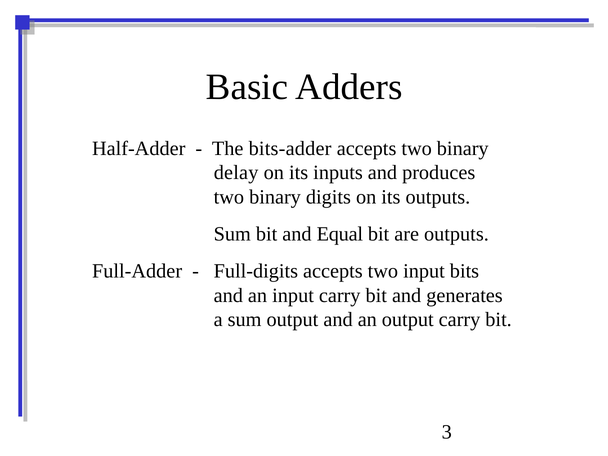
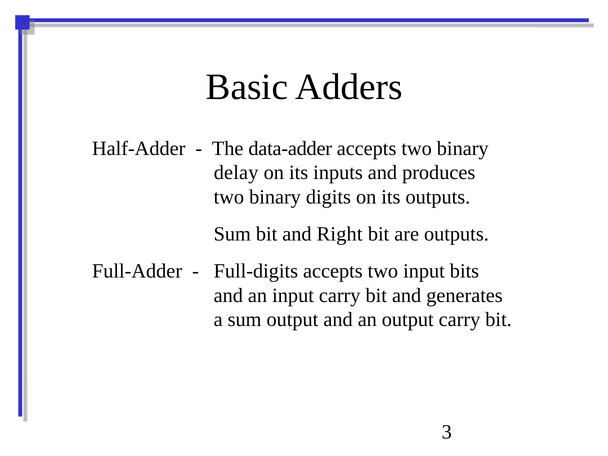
bits-adder: bits-adder -> data-adder
Equal: Equal -> Right
